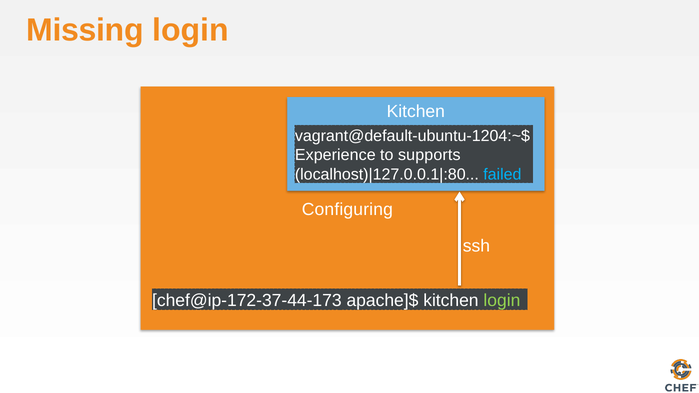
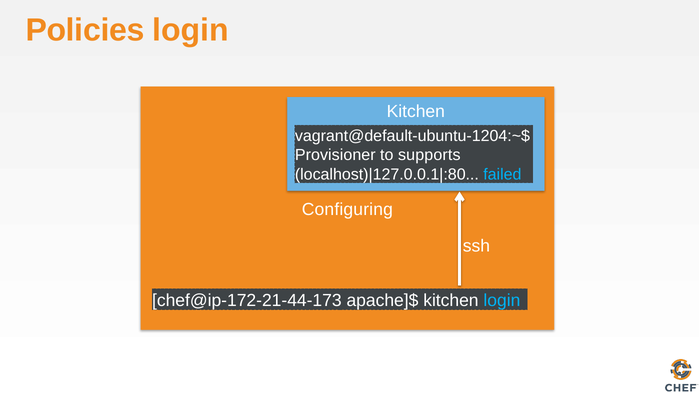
Missing: Missing -> Policies
Experience: Experience -> Provisioner
chef@ip-172-37-44-173: chef@ip-172-37-44-173 -> chef@ip-172-21-44-173
login at (502, 301) colour: light green -> light blue
